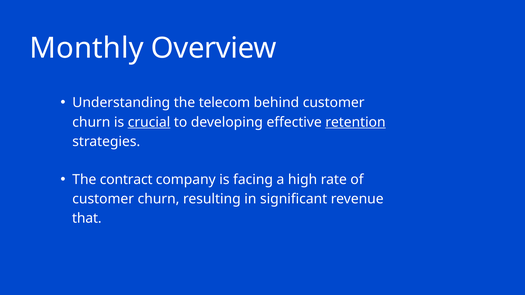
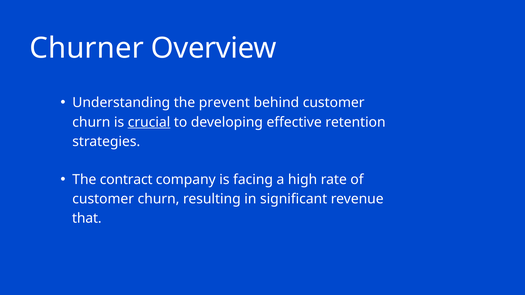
Monthly: Monthly -> Churner
telecom: telecom -> prevent
retention underline: present -> none
